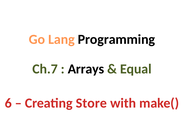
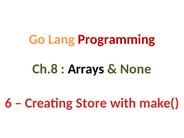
Programming colour: black -> red
Ch.7: Ch.7 -> Ch.8
Equal: Equal -> None
